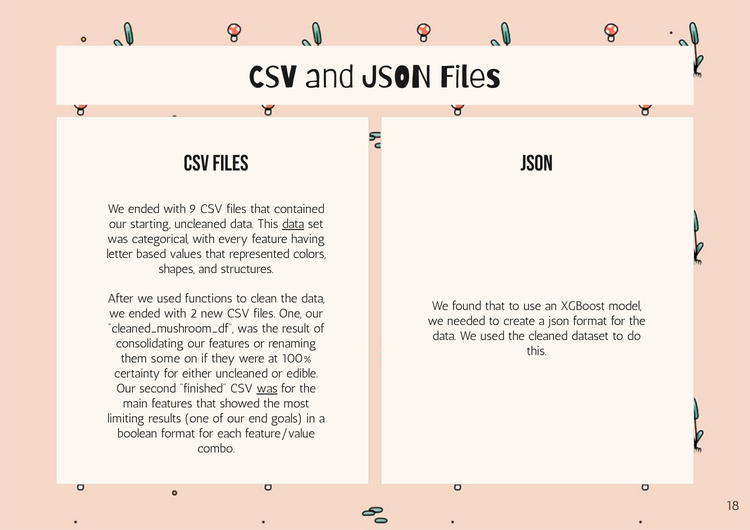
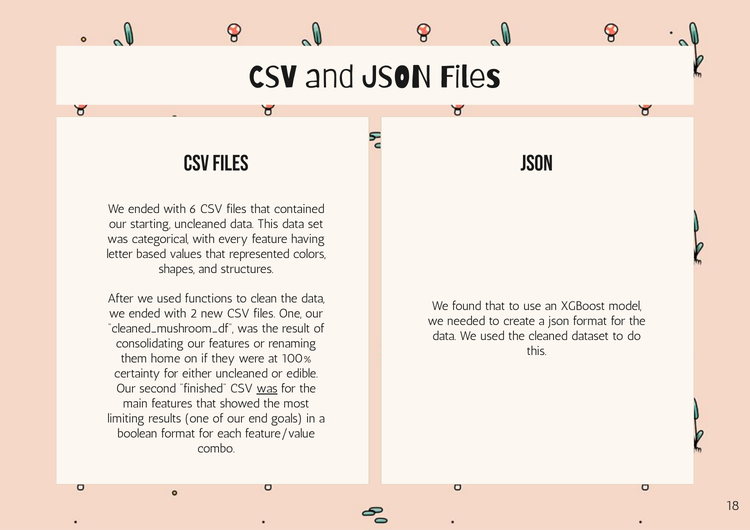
9: 9 -> 6
data at (293, 224) underline: present -> none
some: some -> home
